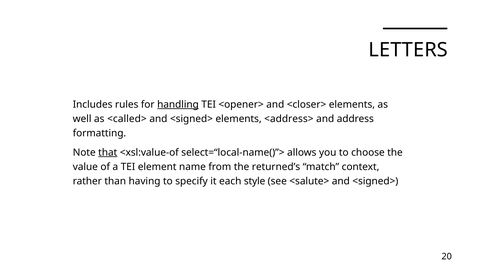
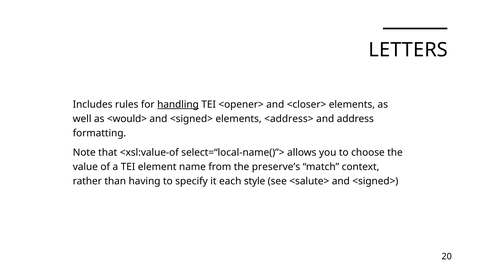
<called>: <called> -> <would>
that underline: present -> none
returned’s: returned’s -> preserve’s
